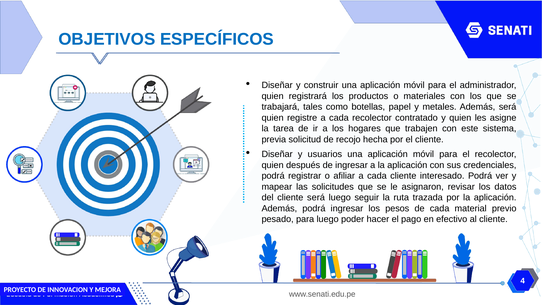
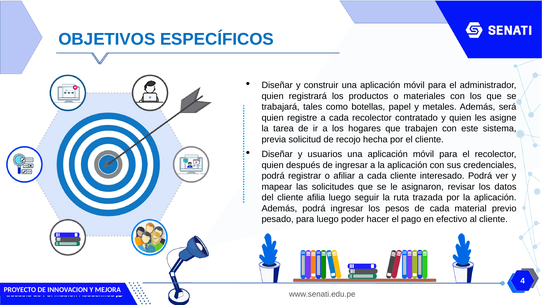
cliente será: será -> afilia
